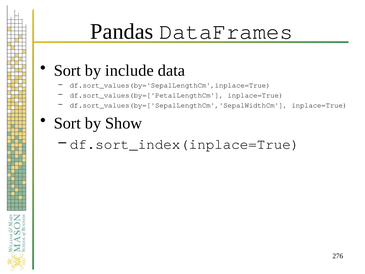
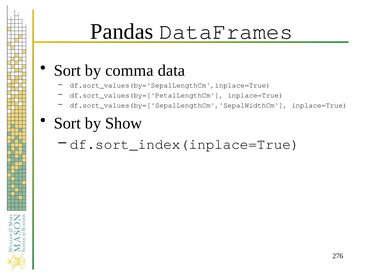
include: include -> comma
